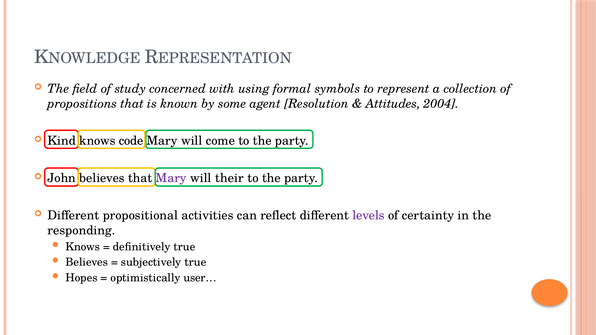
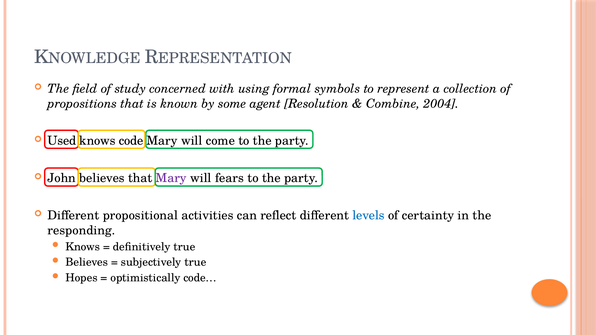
Attitudes: Attitudes -> Combine
Kind: Kind -> Used
their: their -> fears
levels colour: purple -> blue
user…: user… -> code…
